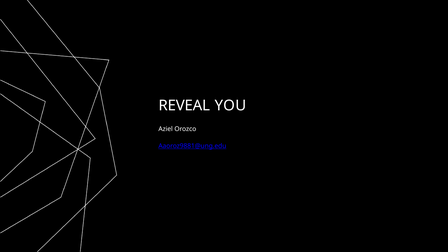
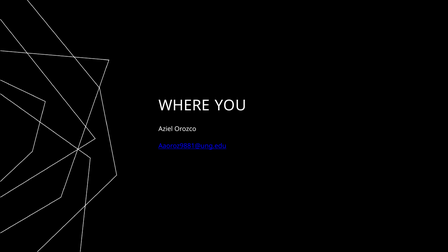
REVEAL: REVEAL -> WHERE
